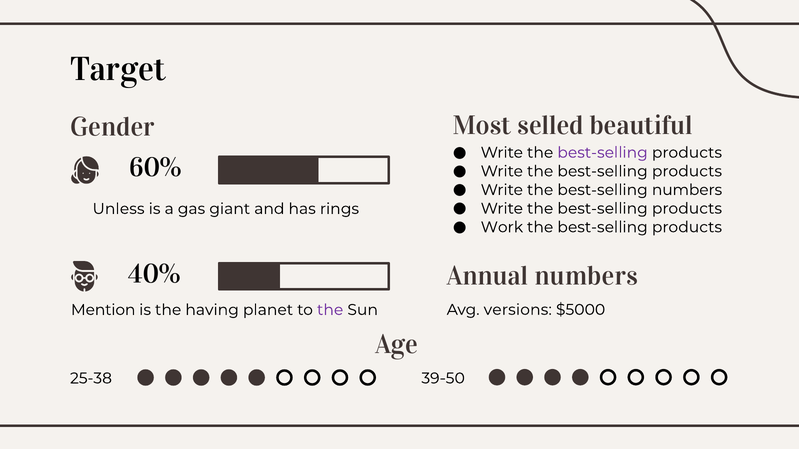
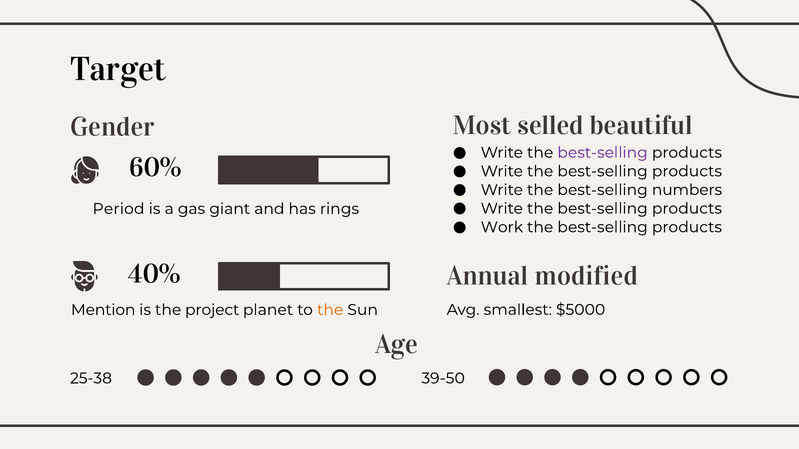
Unless: Unless -> Period
Annual numbers: numbers -> modified
versions: versions -> smallest
having: having -> project
the at (330, 310) colour: purple -> orange
